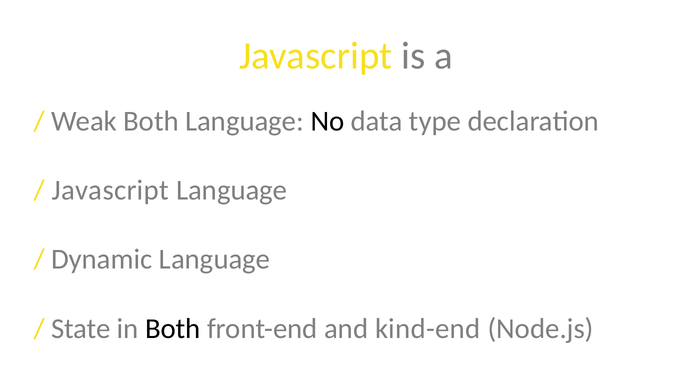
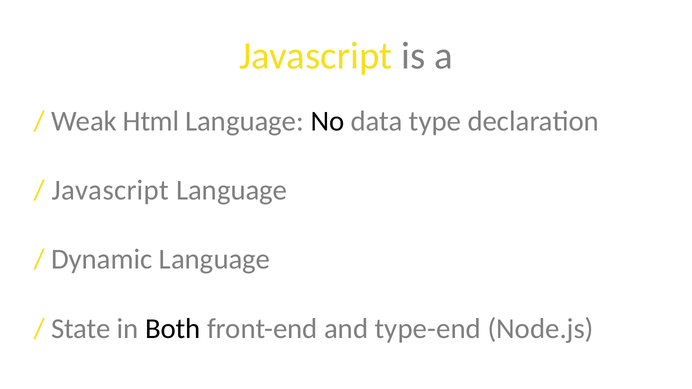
Weak Both: Both -> Html
kind-end: kind-end -> type-end
